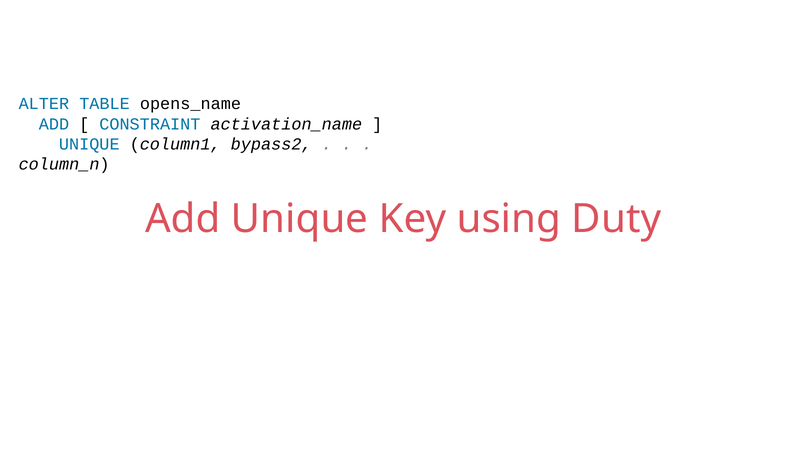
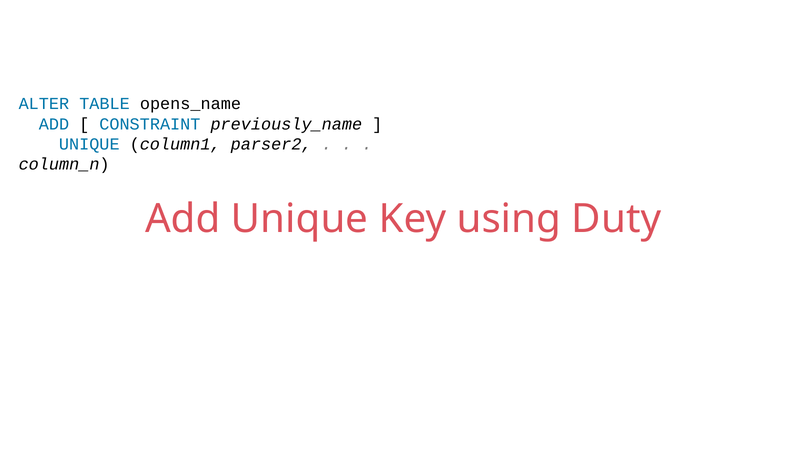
activation_name: activation_name -> previously_name
bypass2: bypass2 -> parser2
